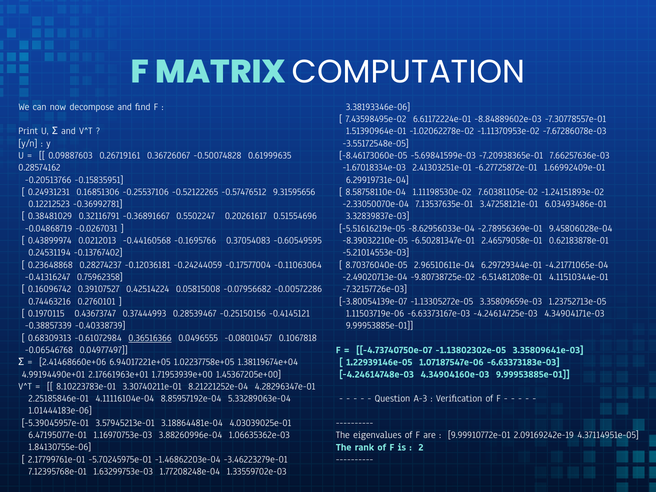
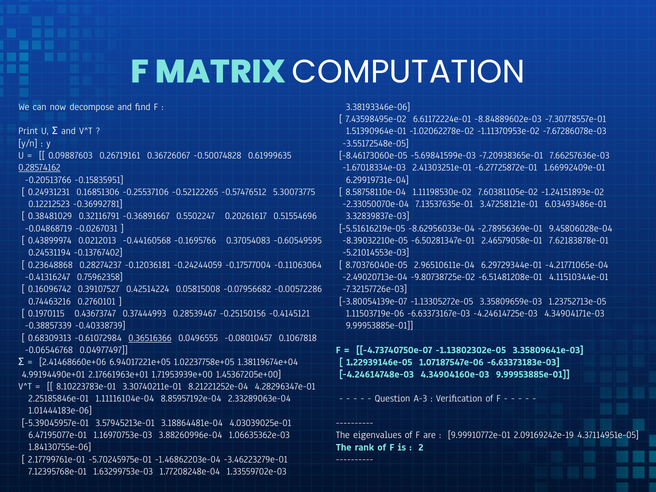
0.28574162 underline: none -> present
9.31595656: 9.31595656 -> 5.30073775
0.62183878e-01: 0.62183878e-01 -> 7.62183878e-01
4.11116104e-04: 4.11116104e-04 -> 1.11116104e-04
5.33289063e-04: 5.33289063e-04 -> 2.33289063e-04
